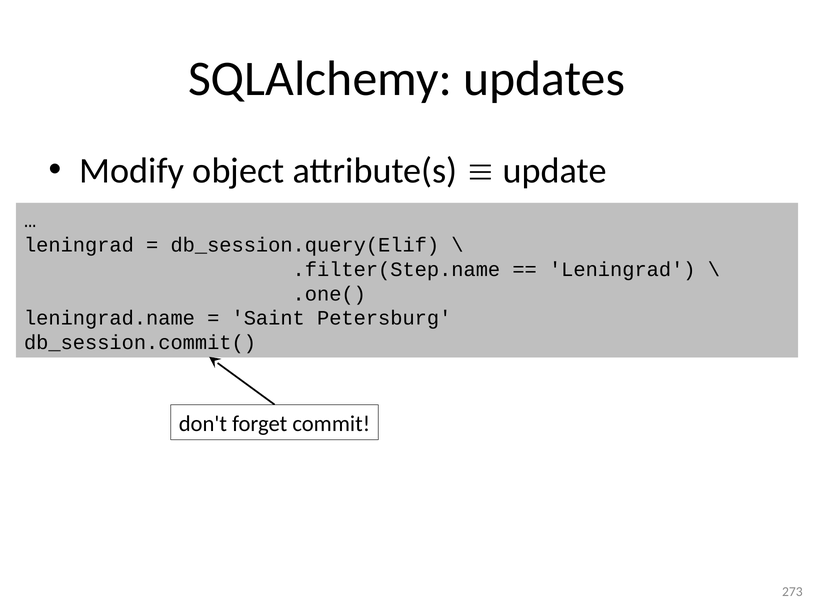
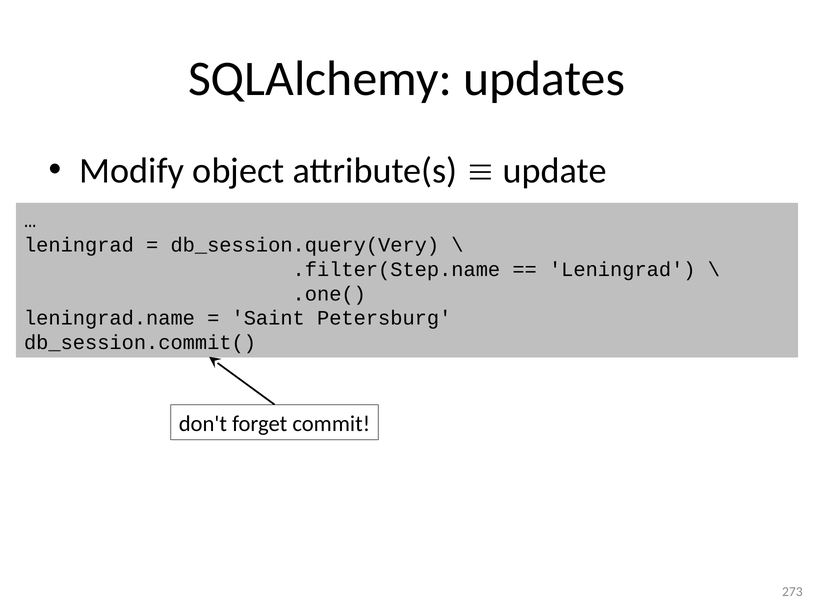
db_session.query(Elif: db_session.query(Elif -> db_session.query(Very
